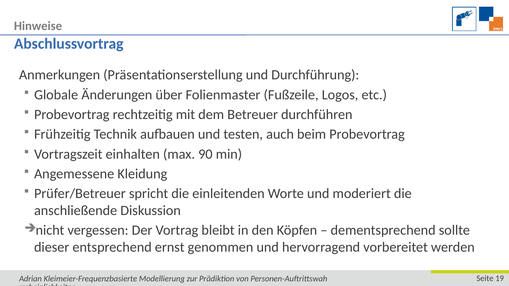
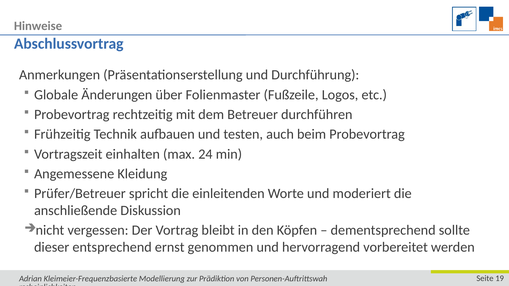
90: 90 -> 24
